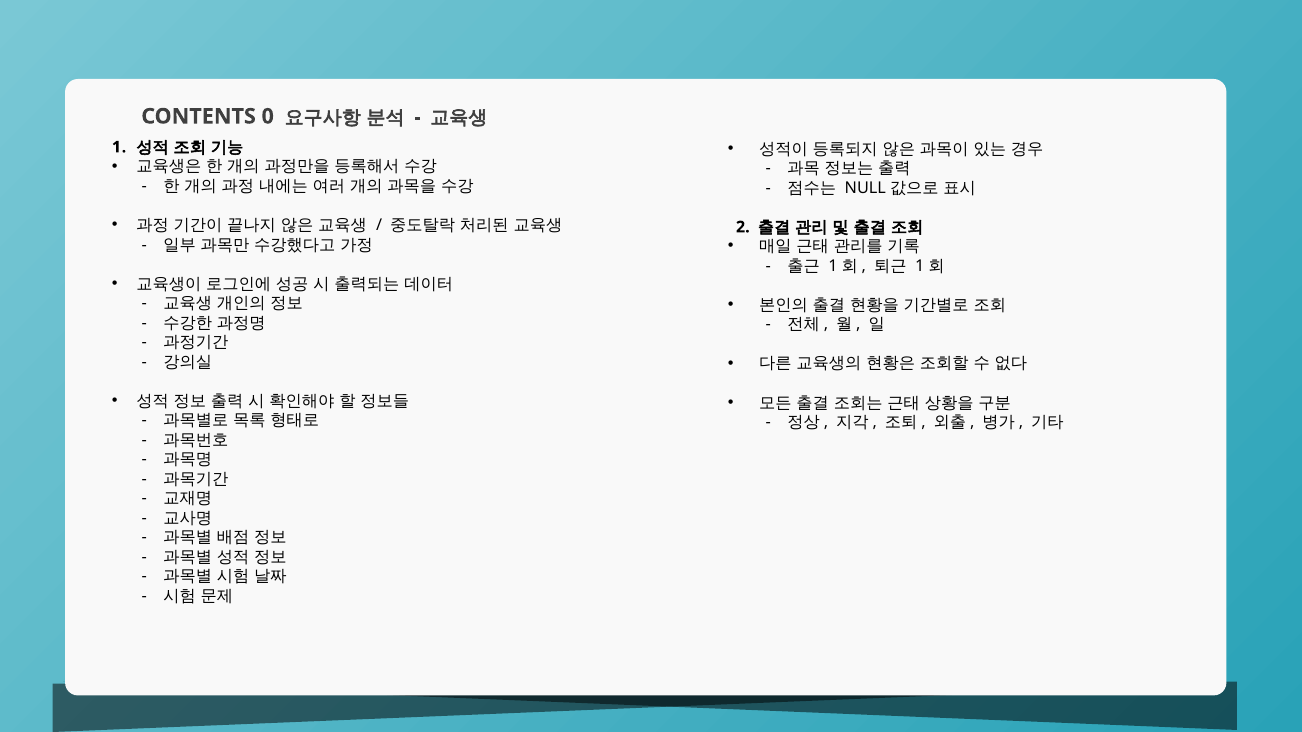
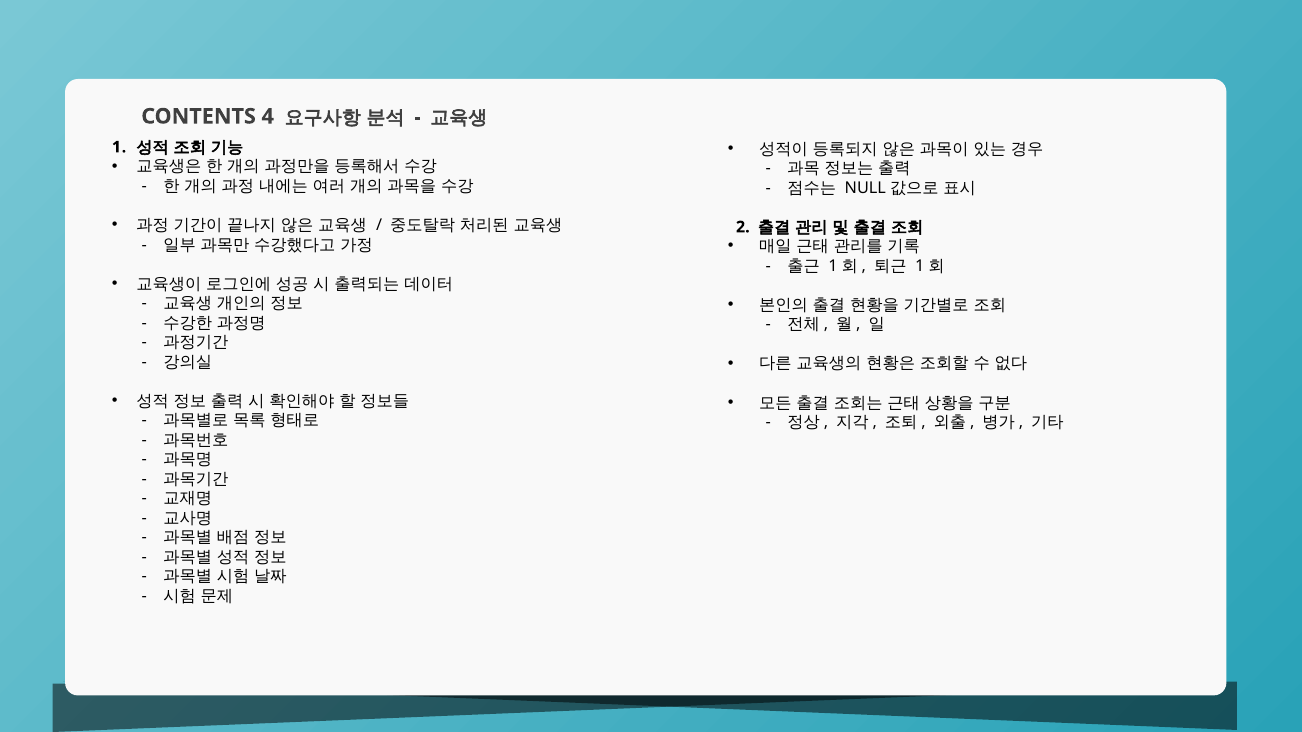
0: 0 -> 4
